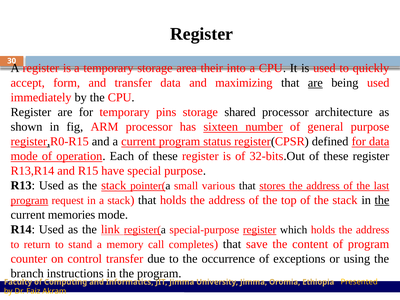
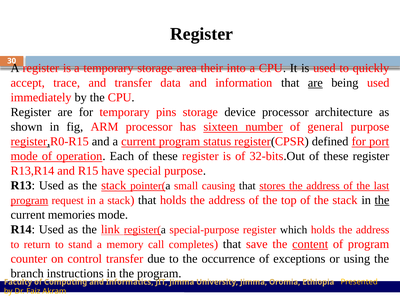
form: form -> trace
maximizing: maximizing -> information
shared: shared -> device
for data: data -> port
various: various -> causing
register at (260, 230) underline: present -> none
content underline: none -> present
